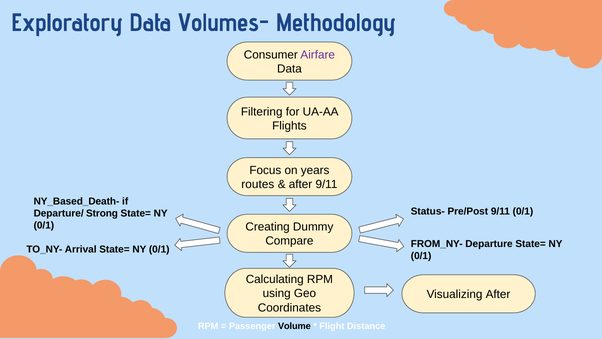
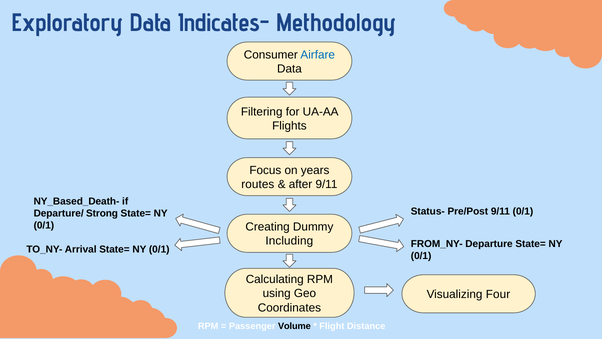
Volumes-: Volumes- -> Indicates-
Airfare colour: purple -> blue
Compare: Compare -> Including
Visualizing After: After -> Four
